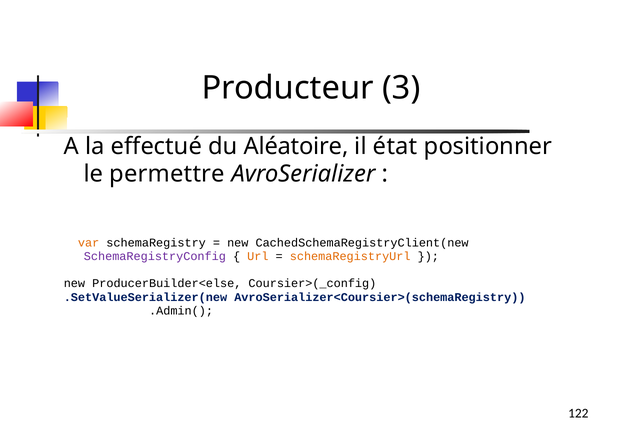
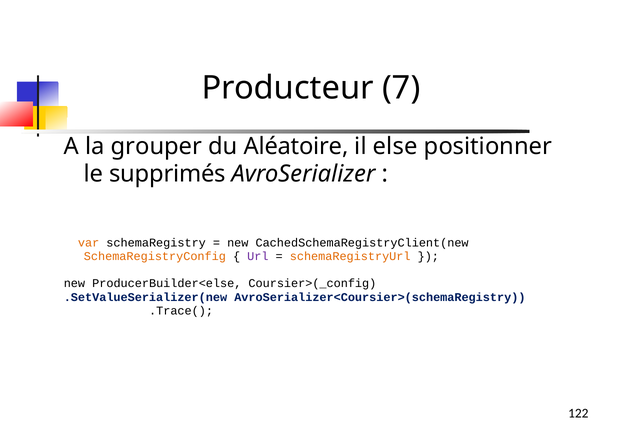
3: 3 -> 7
effectué: effectué -> grouper
état: état -> else
permettre: permettre -> supprimés
SchemaRegistryConfig colour: purple -> orange
Url colour: orange -> purple
.Admin(: .Admin( -> .Trace(
